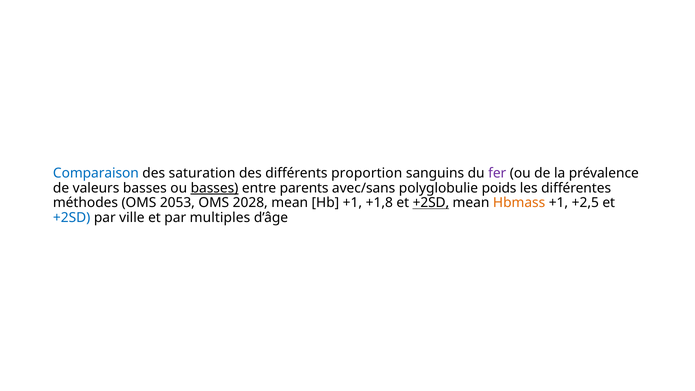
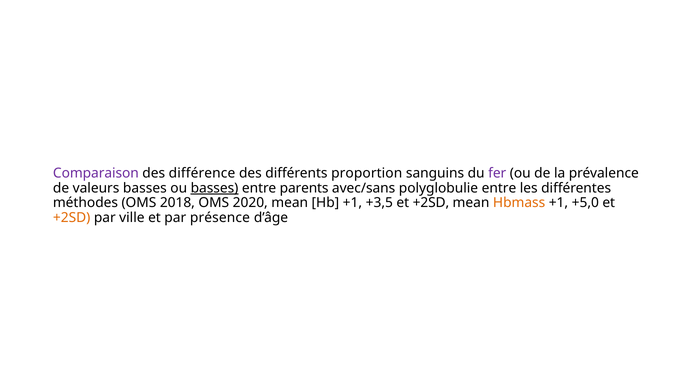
Comparaison colour: blue -> purple
saturation: saturation -> différence
polyglobulie poids: poids -> entre
2053: 2053 -> 2018
2028: 2028 -> 2020
+1,8: +1,8 -> +3,5
+2SD at (431, 203) underline: present -> none
+2,5: +2,5 -> +5,0
+2SD at (72, 218) colour: blue -> orange
multiples: multiples -> présence
